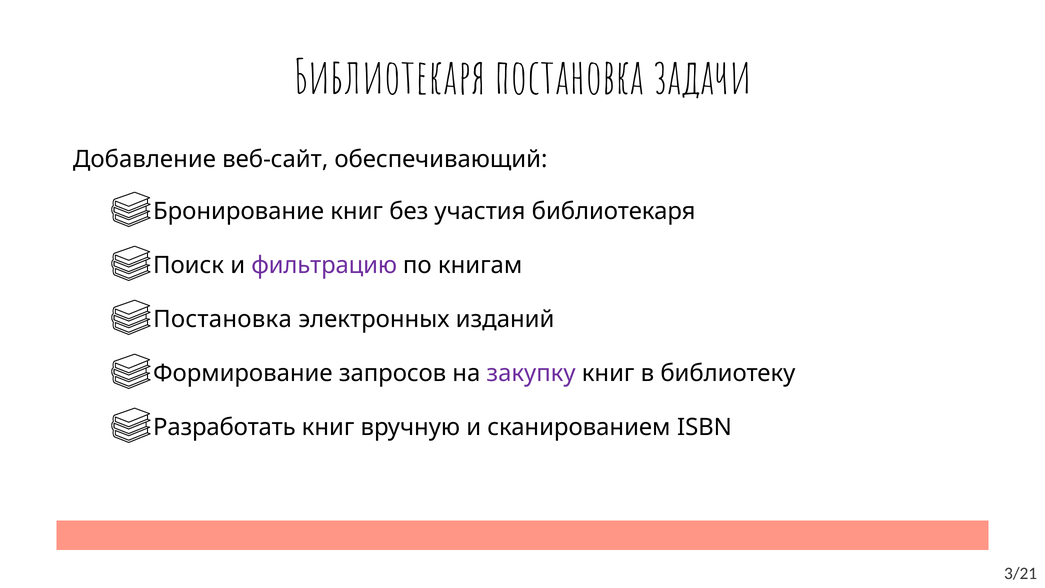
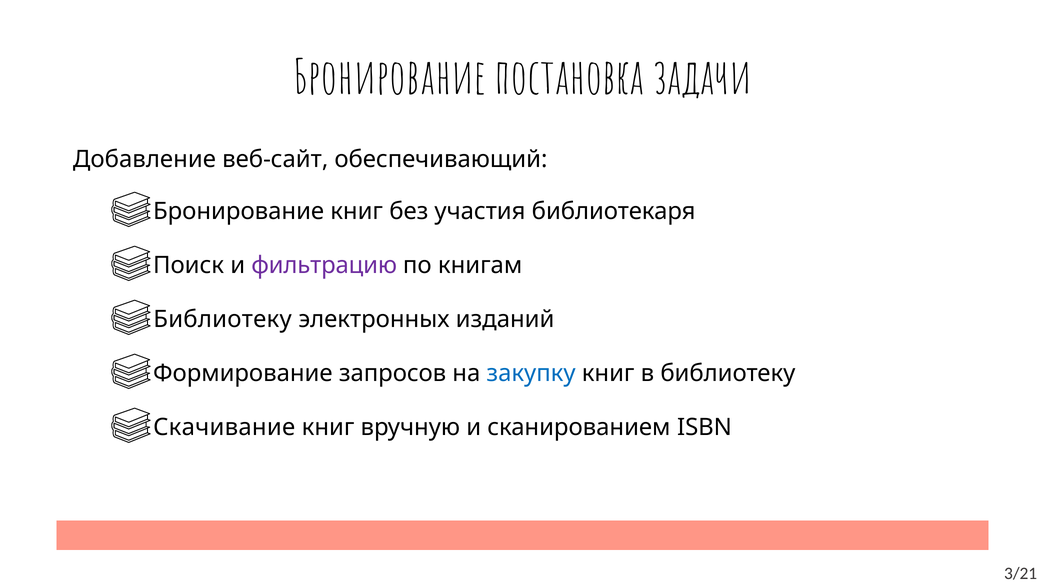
Библиотекаря at (390, 79): Библиотекаря -> Бронирование
Постановка at (223, 319): Постановка -> Библиотеку
закупку colour: purple -> blue
Разработать: Разработать -> Скачивание
